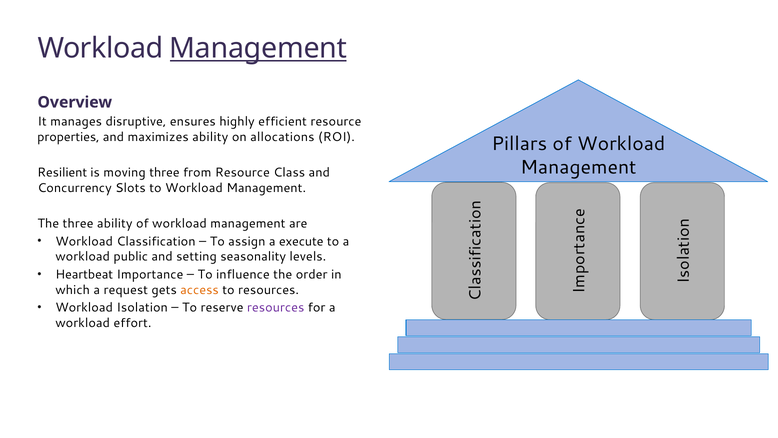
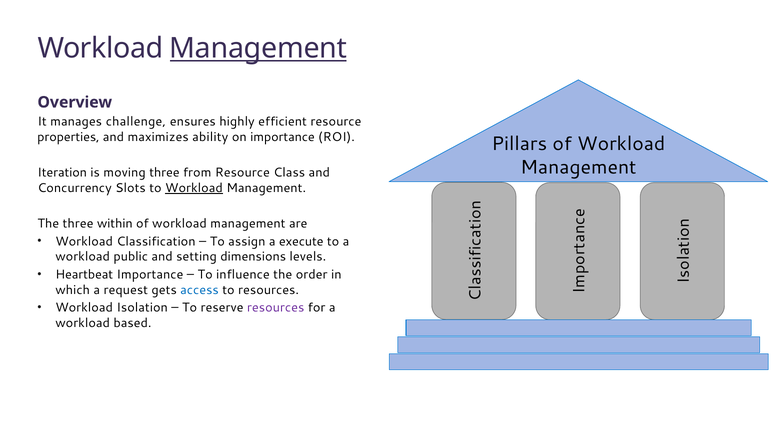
disruptive: disruptive -> challenge
on allocations: allocations -> importance
Resilient: Resilient -> Iteration
Workload at (194, 188) underline: none -> present
three ability: ability -> within
seasonality: seasonality -> dimensions
access colour: orange -> blue
effort: effort -> based
